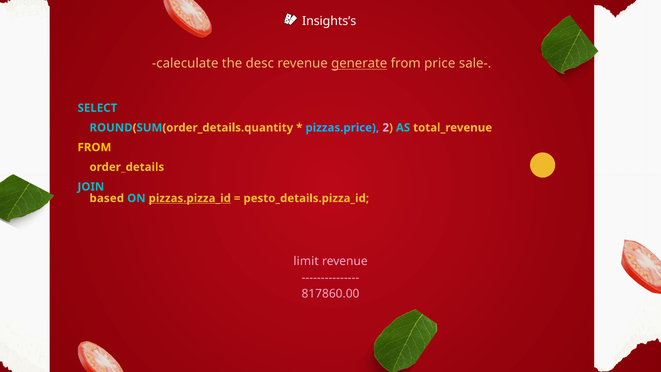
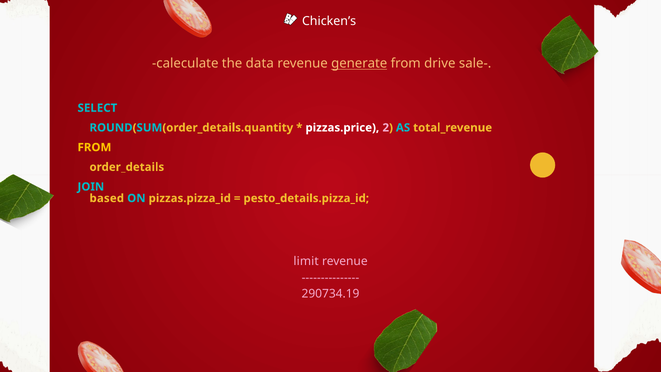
Insights’s: Insights’s -> Chicken’s
desc: desc -> data
price: price -> drive
pizzas.price colour: light blue -> white
pizzas.pizza_id underline: present -> none
817860.00: 817860.00 -> 290734.19
